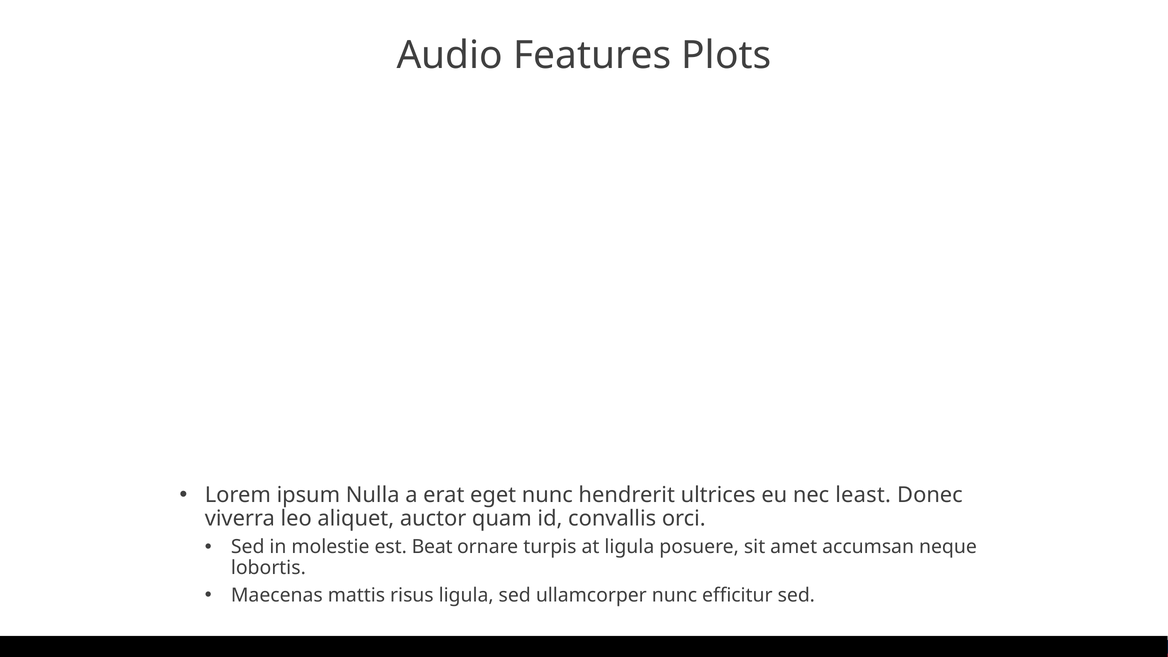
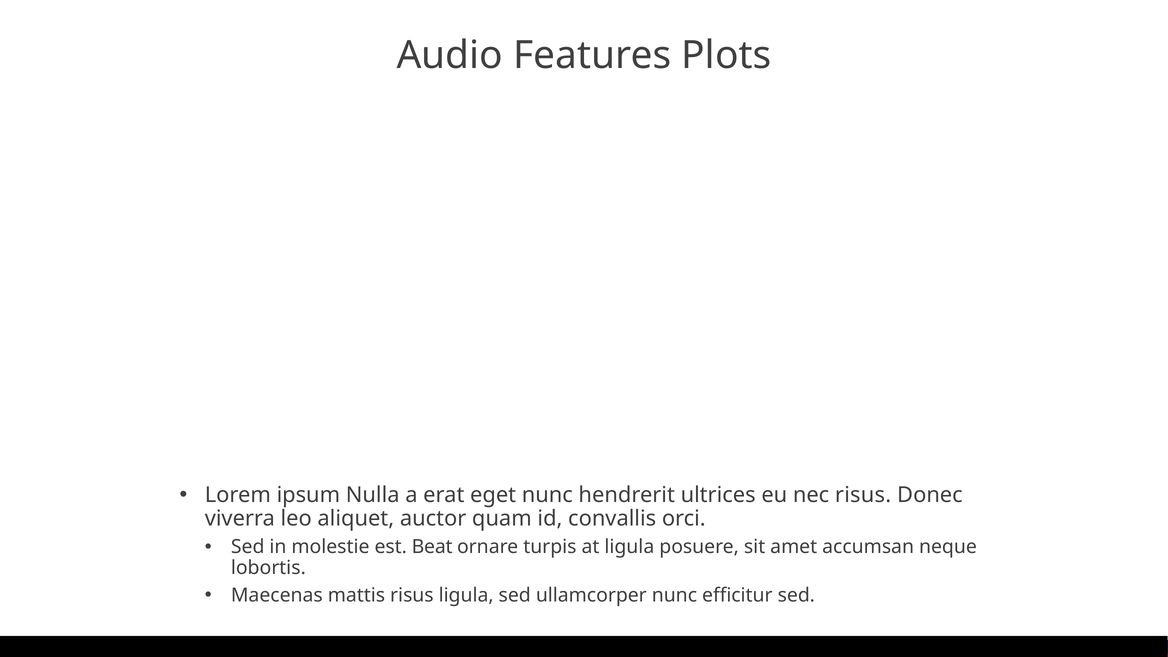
nec least: least -> risus
